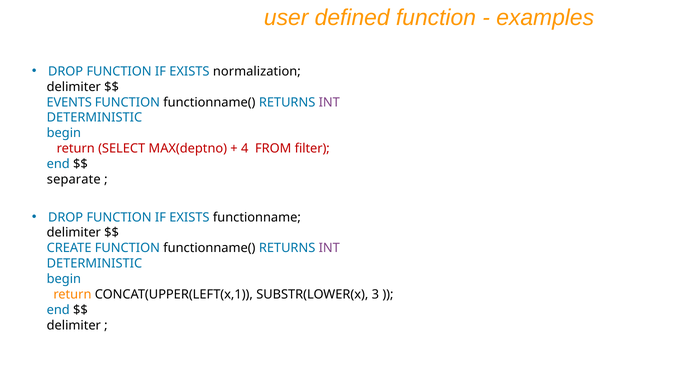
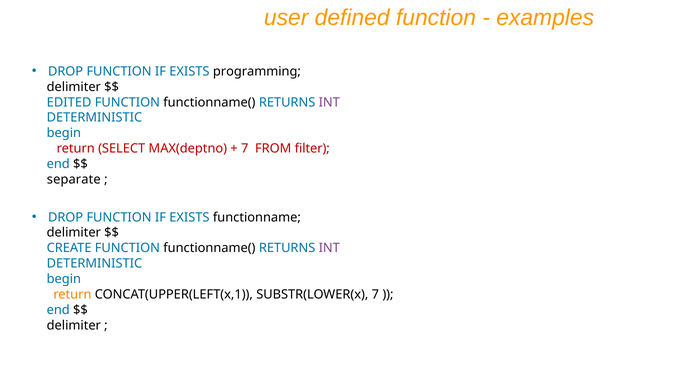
normalization: normalization -> programming
EVENTS: EVENTS -> EDITED
4 at (245, 148): 4 -> 7
SUBSTR(LOWER(x 3: 3 -> 7
